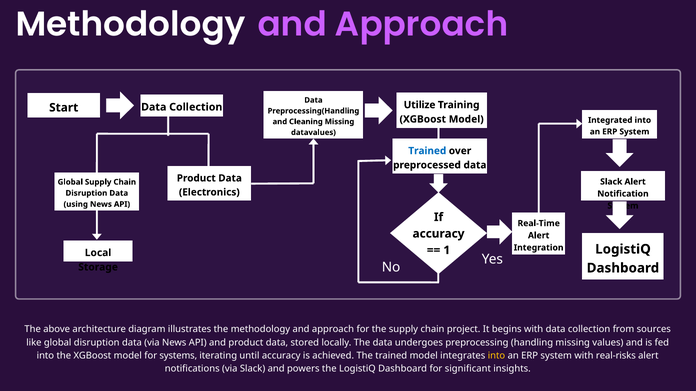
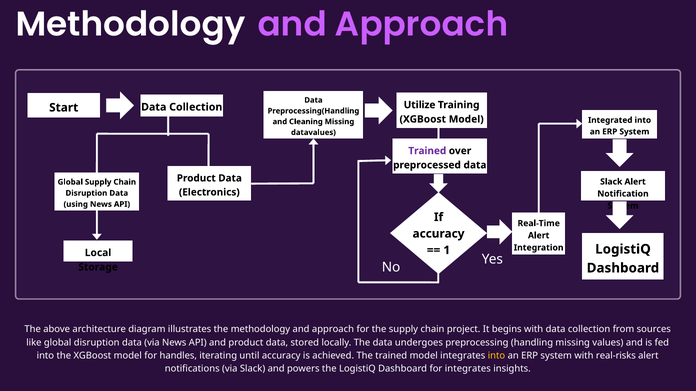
Trained at (427, 151) colour: blue -> purple
systems: systems -> handles
for significant: significant -> integrates
